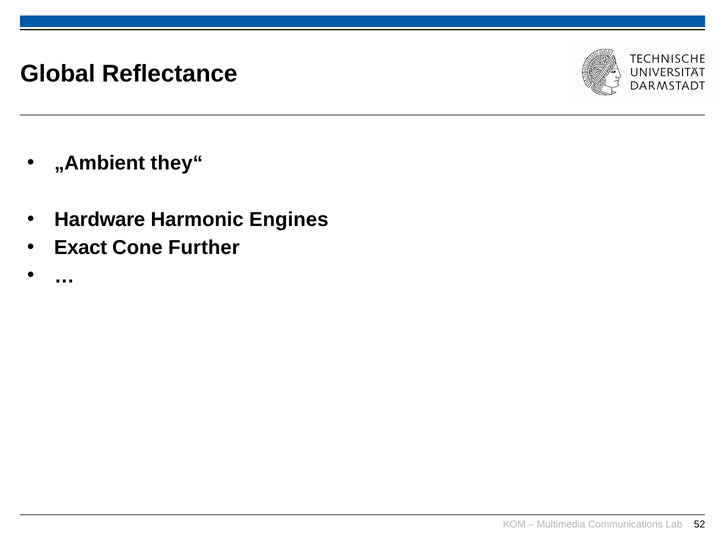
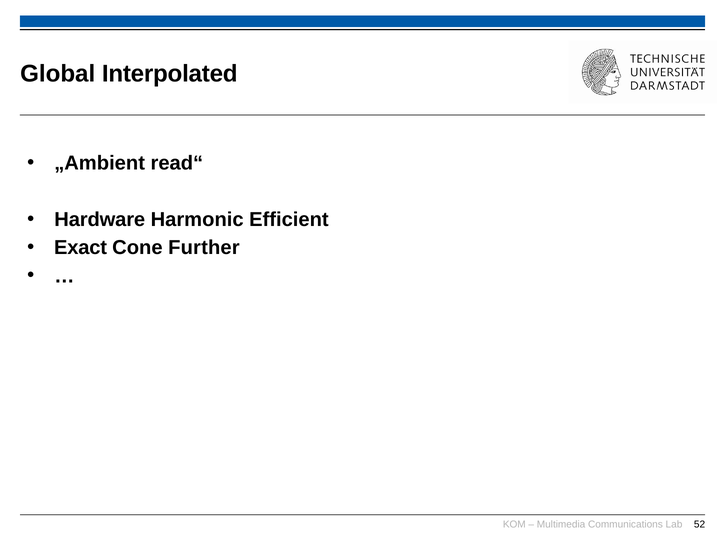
Reflectance: Reflectance -> Interpolated
they“: they“ -> read“
Engines: Engines -> Efficient
